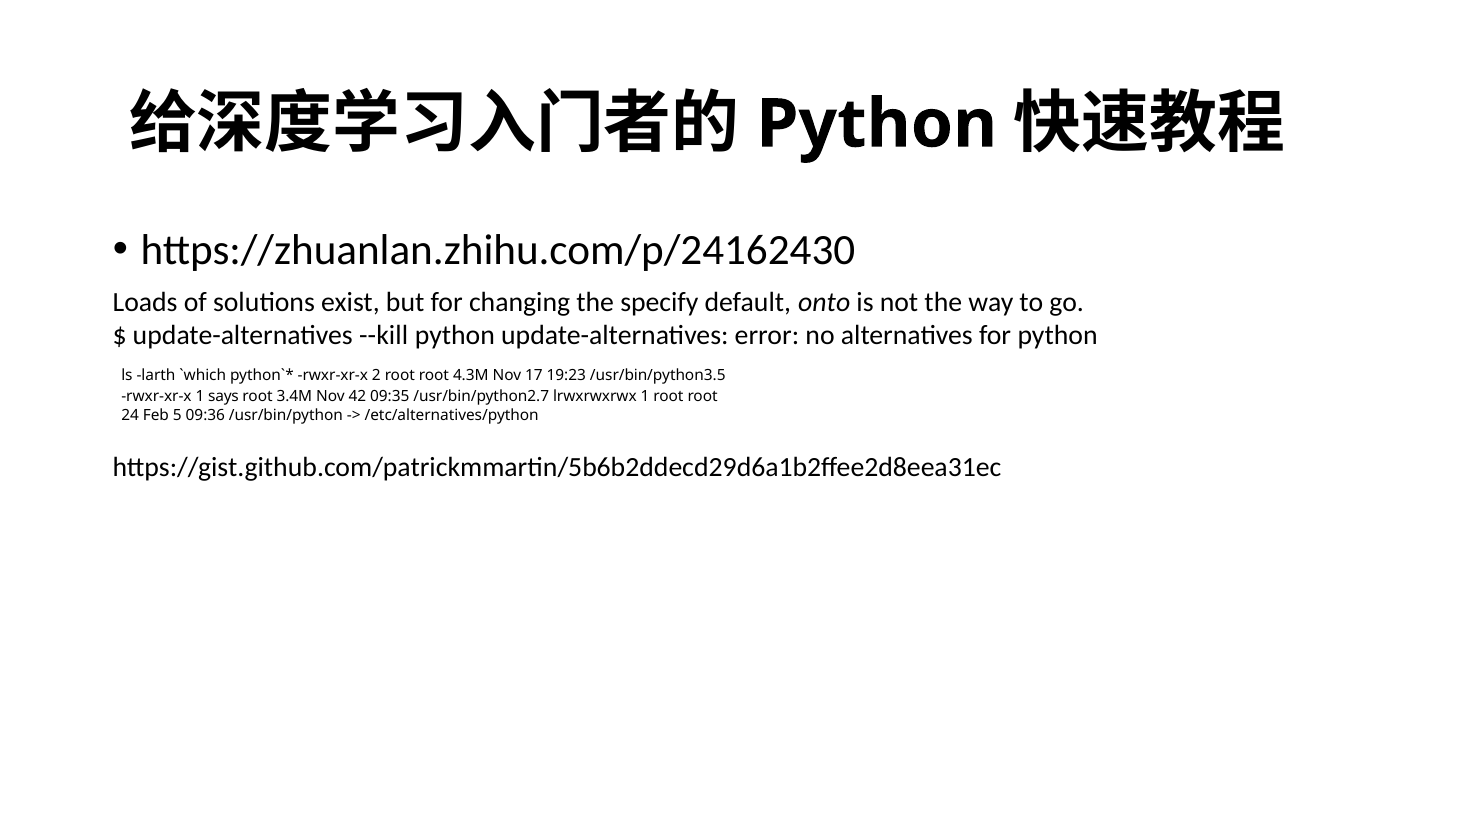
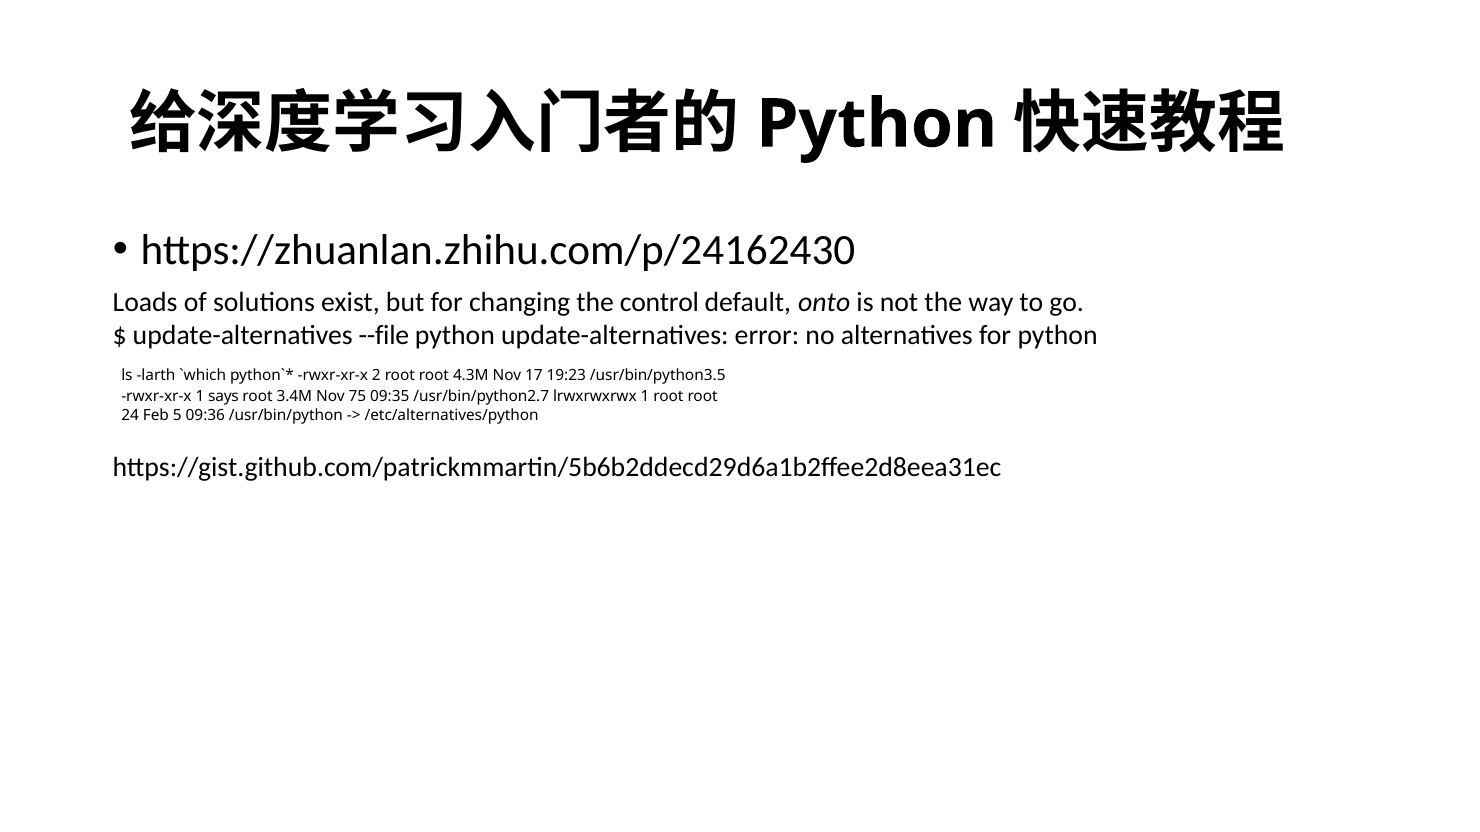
specify: specify -> control
--kill: --kill -> --file
42: 42 -> 75
